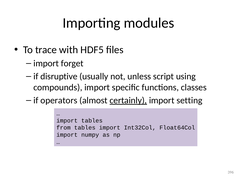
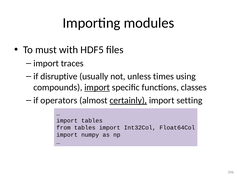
trace: trace -> must
forget: forget -> traces
script: script -> times
import at (97, 87) underline: none -> present
